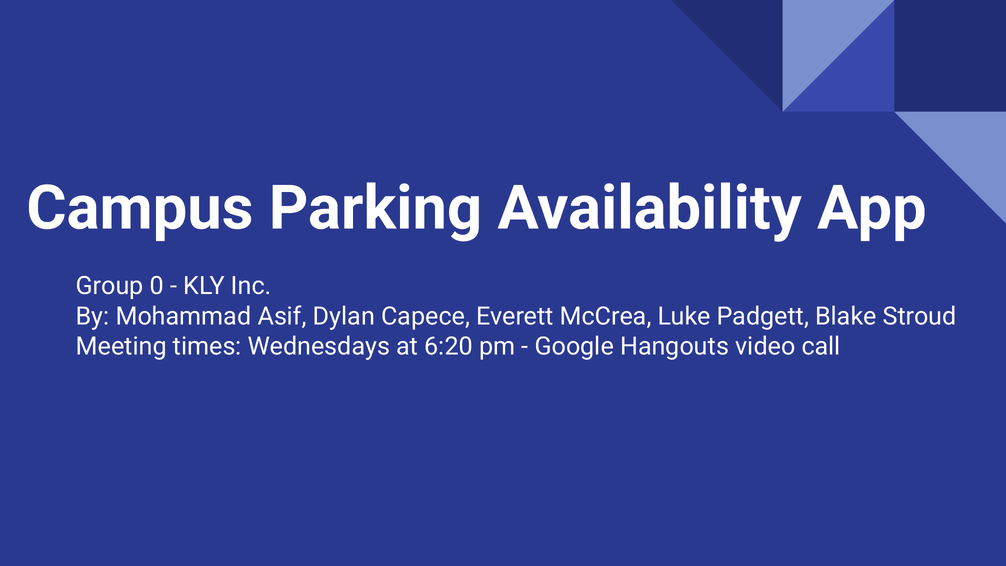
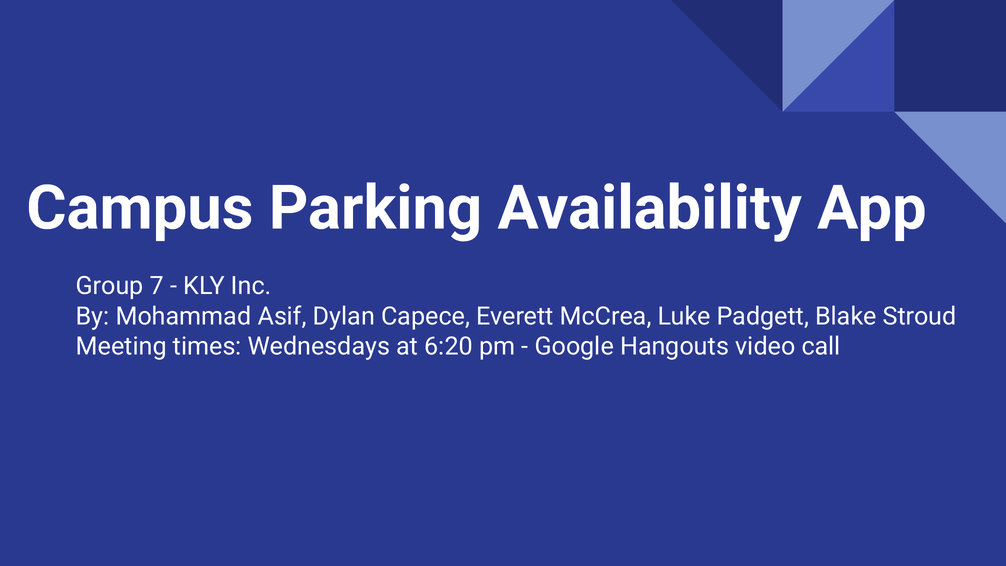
0: 0 -> 7
